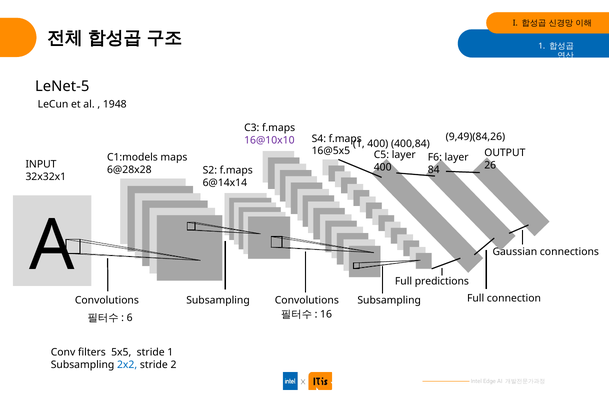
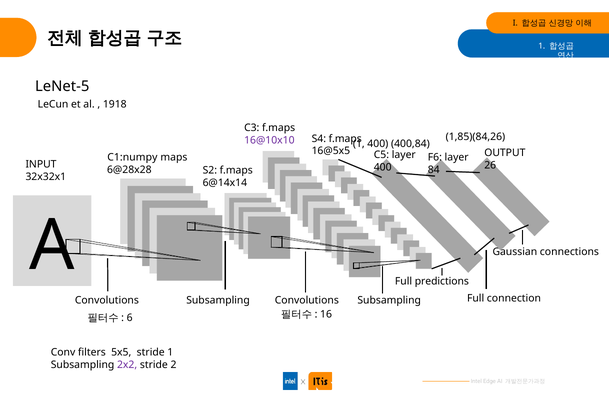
1948: 1948 -> 1918
9,49)(84,26: 9,49)(84,26 -> 1,85)(84,26
C1:models: C1:models -> C1:numpy
2x2 colour: blue -> purple
